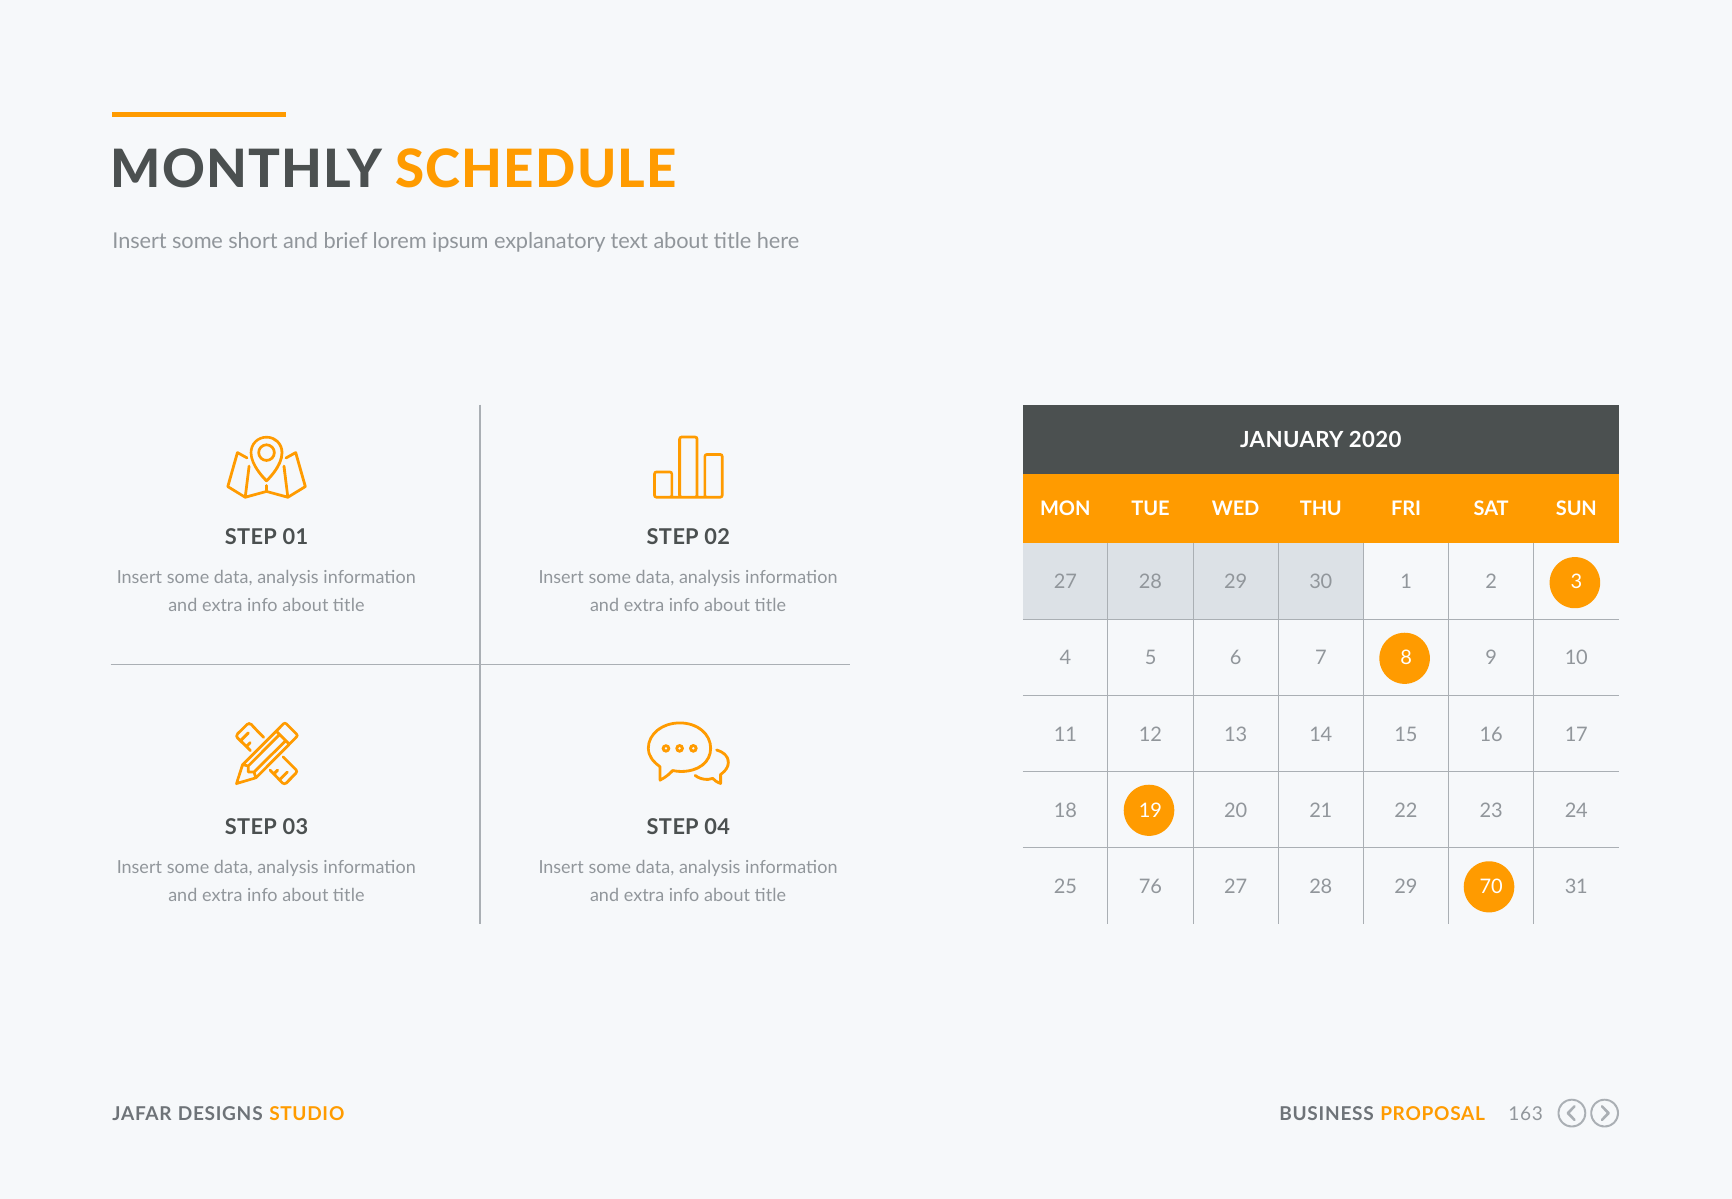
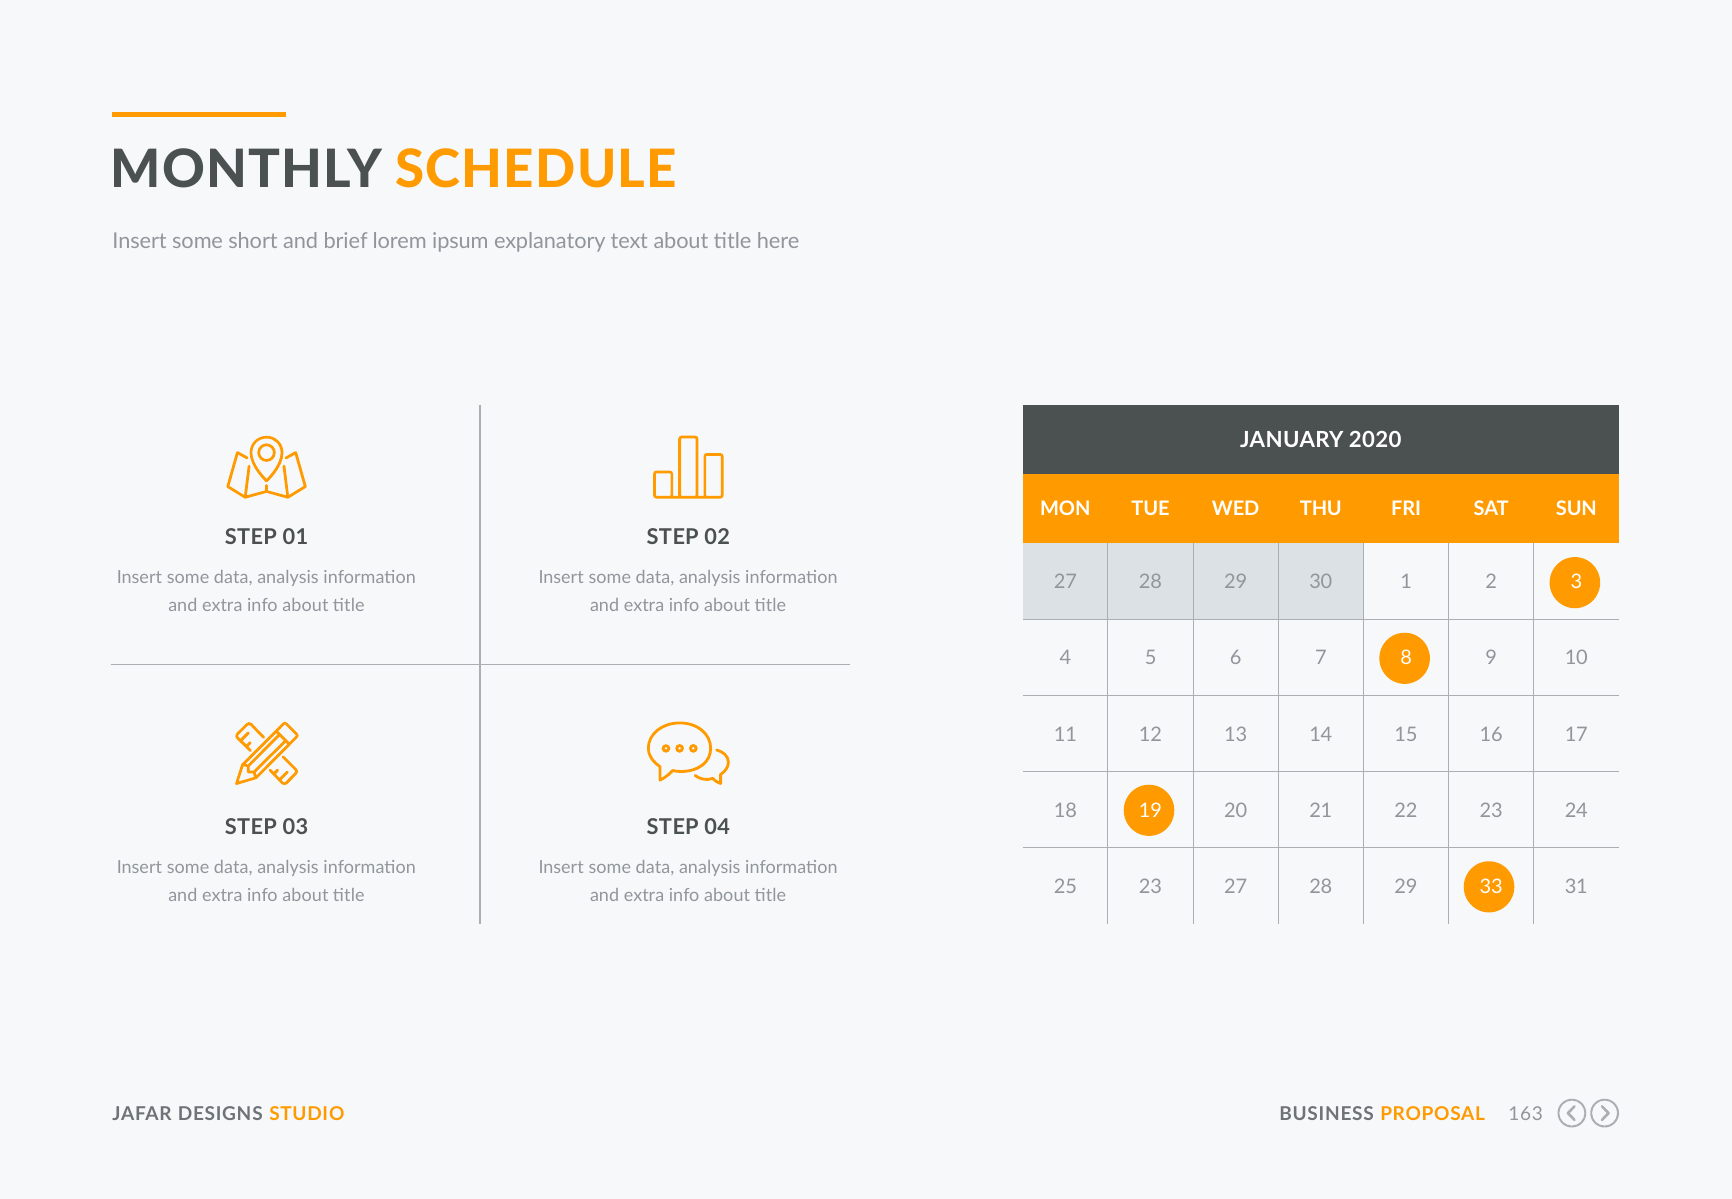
25 76: 76 -> 23
70: 70 -> 33
